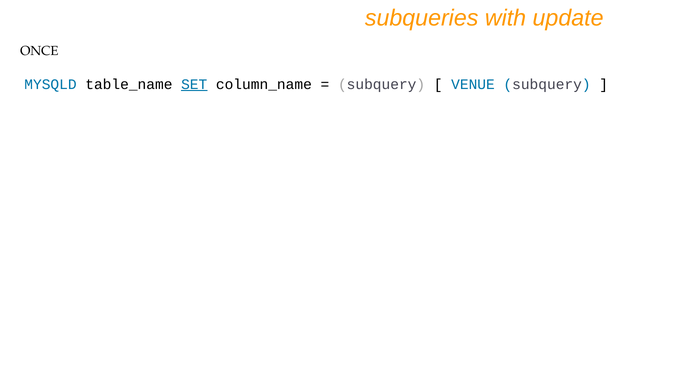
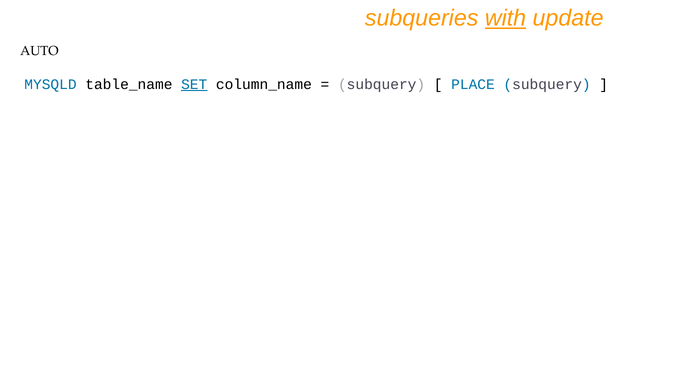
with underline: none -> present
ONCE: ONCE -> AUTO
VENUE: VENUE -> PLACE
